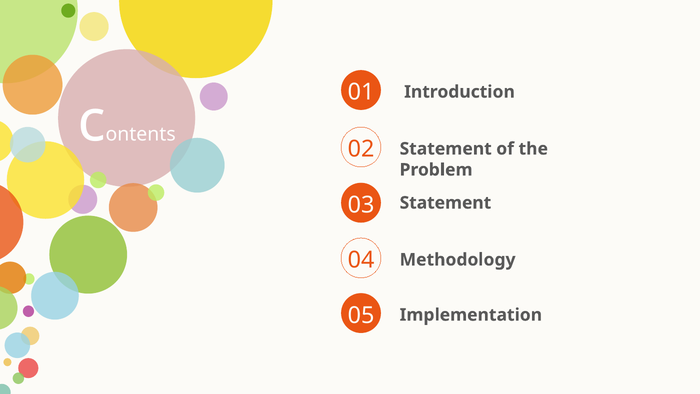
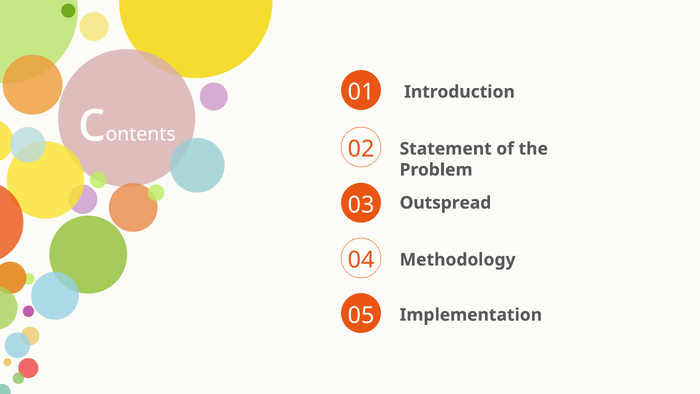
03 Statement: Statement -> Outspread
